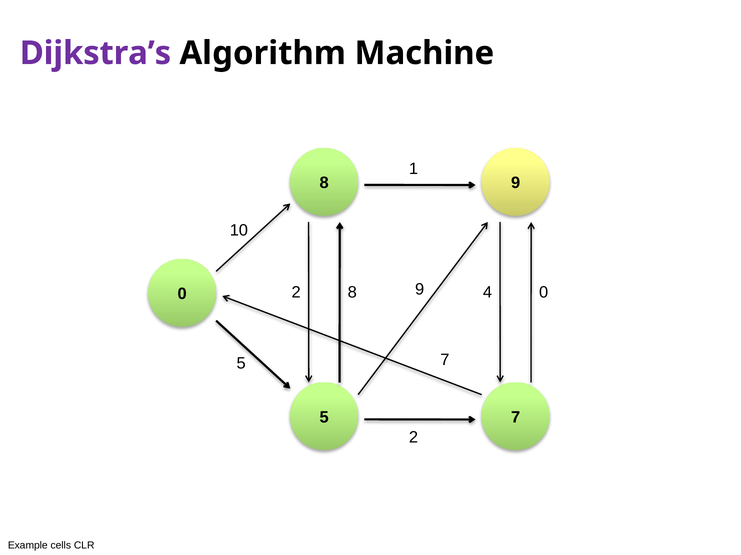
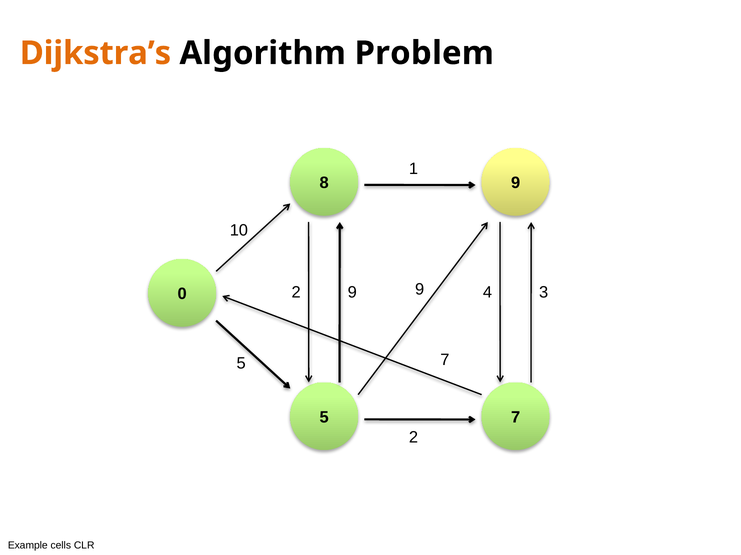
Dijkstra’s colour: purple -> orange
Machine: Machine -> Problem
2 8: 8 -> 9
4 0: 0 -> 3
